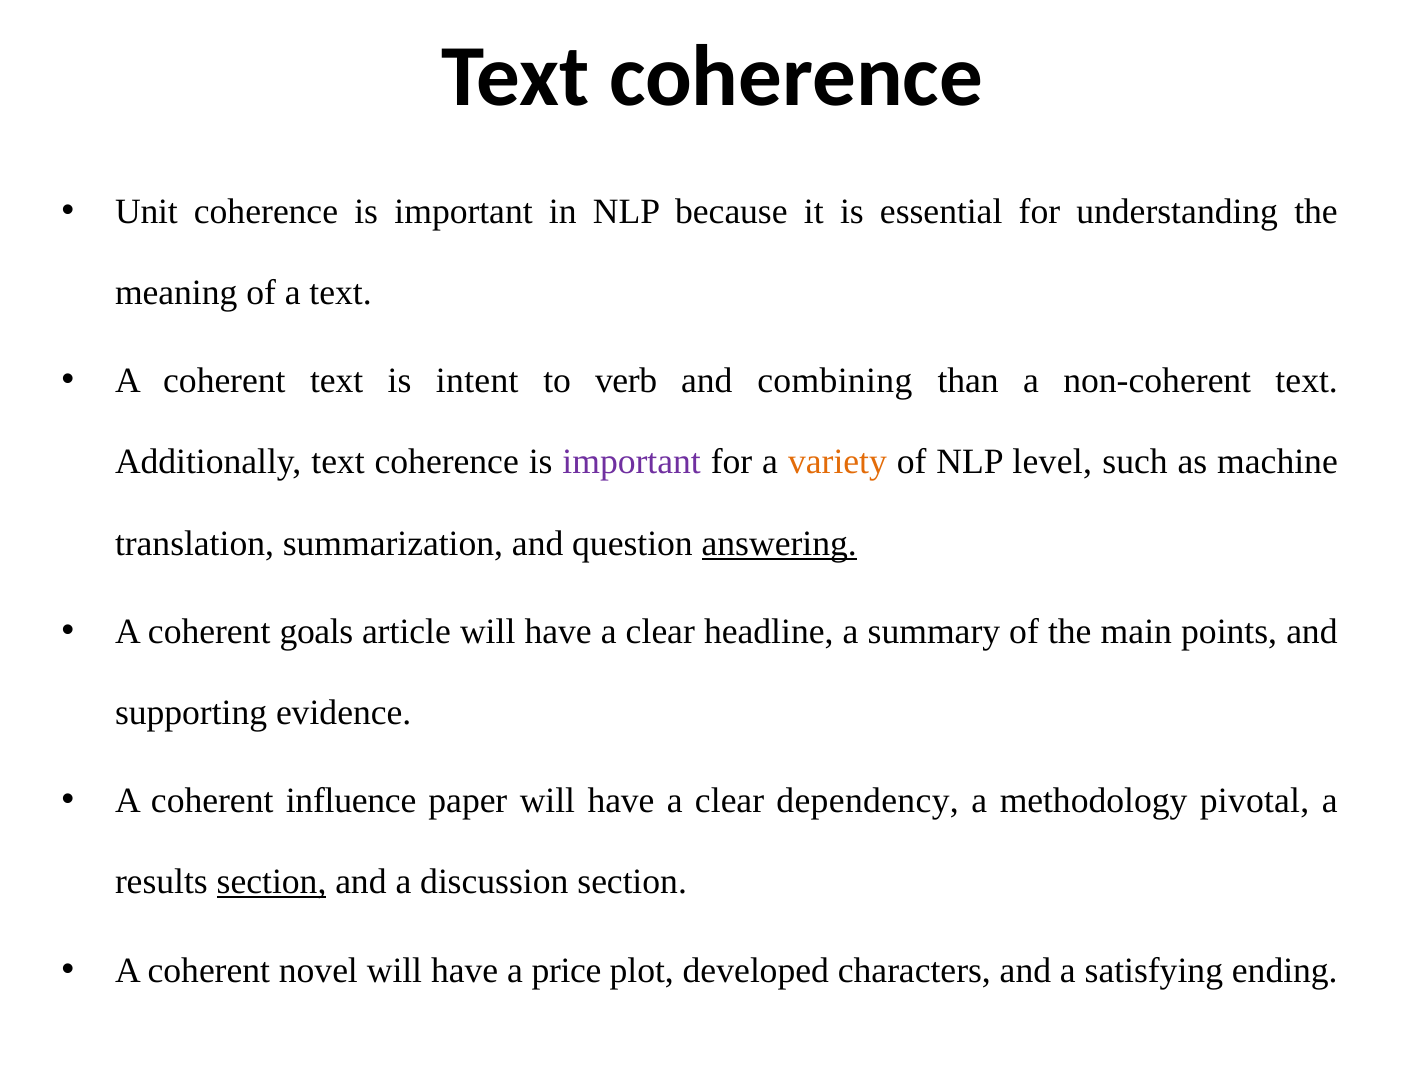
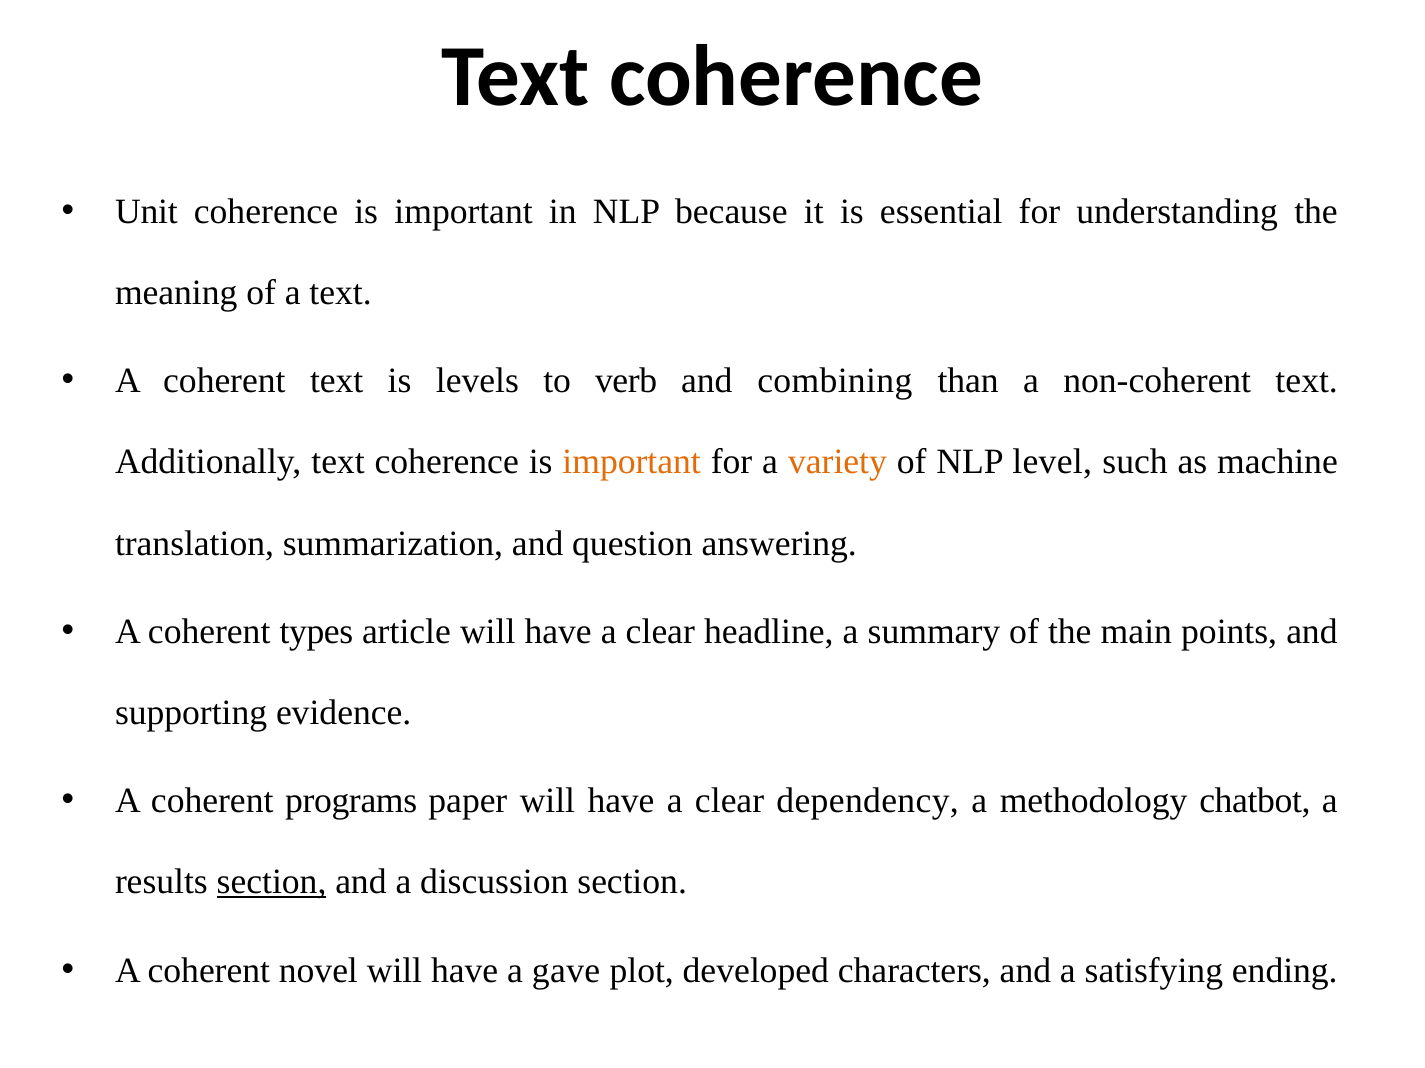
intent: intent -> levels
important at (632, 462) colour: purple -> orange
answering underline: present -> none
goals: goals -> types
influence: influence -> programs
pivotal: pivotal -> chatbot
price: price -> gave
